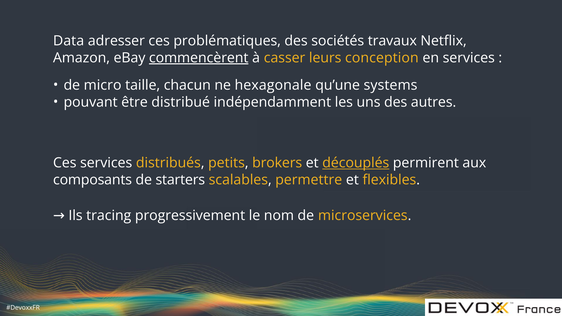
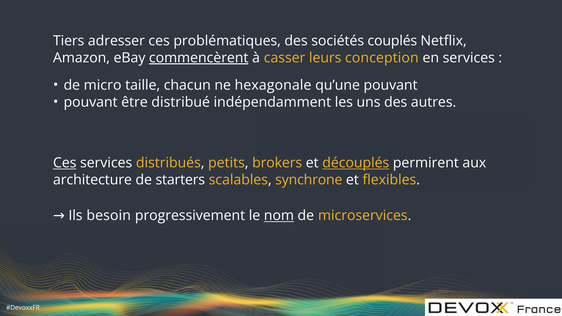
Data: Data -> Tiers
travaux: travaux -> couplés
qu’une systems: systems -> pouvant
Ces at (65, 163) underline: none -> present
composants: composants -> architecture
permettre: permettre -> synchrone
tracing: tracing -> besoin
nom underline: none -> present
